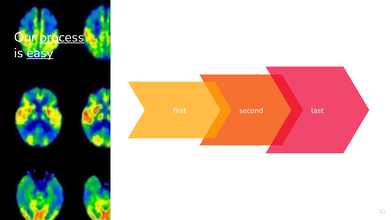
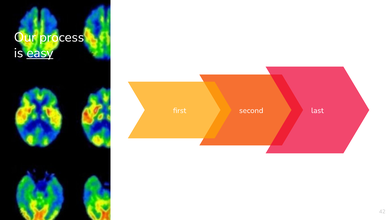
process underline: present -> none
